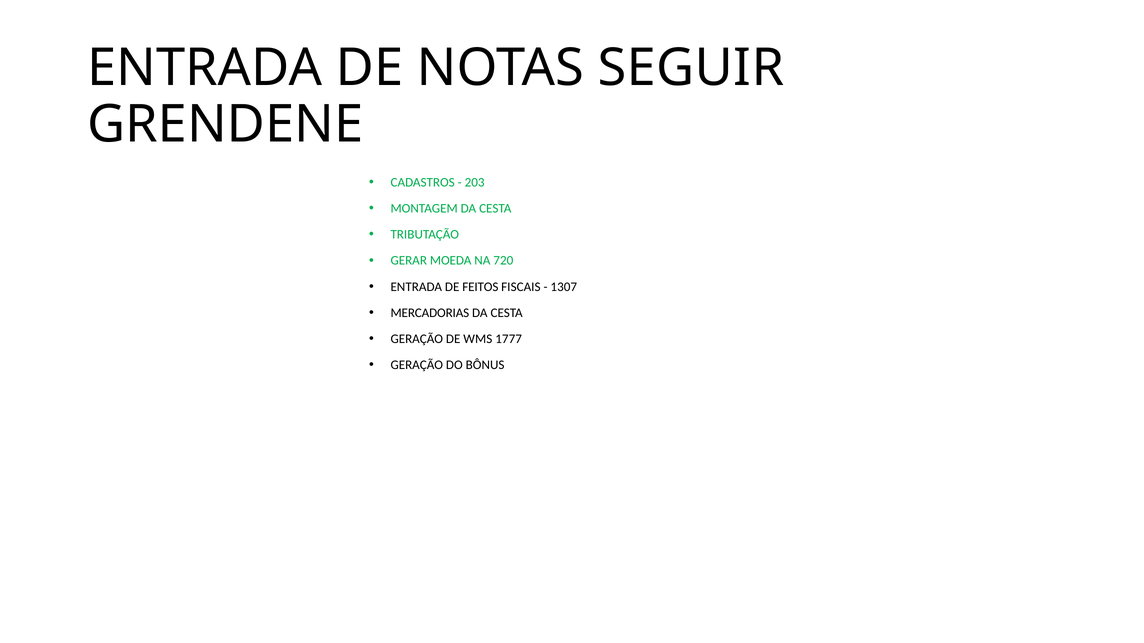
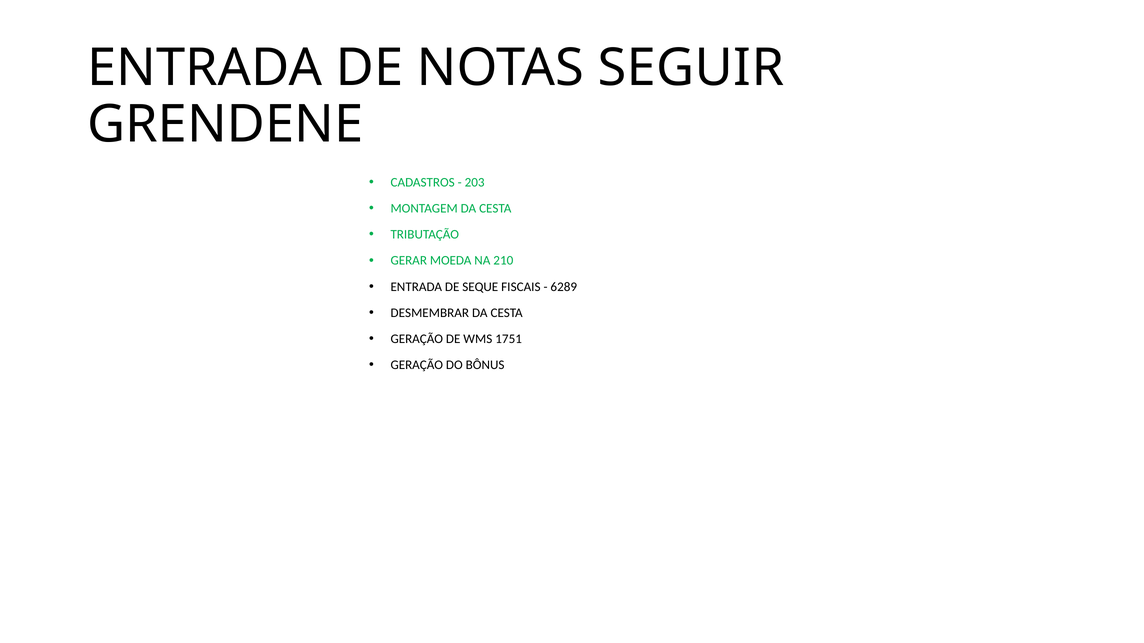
720: 720 -> 210
FEITOS: FEITOS -> SEQUE
1307: 1307 -> 6289
MERCADORIAS: MERCADORIAS -> DESMEMBRAR
1777: 1777 -> 1751
